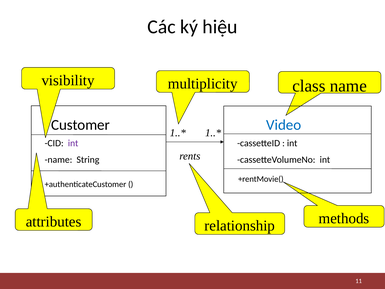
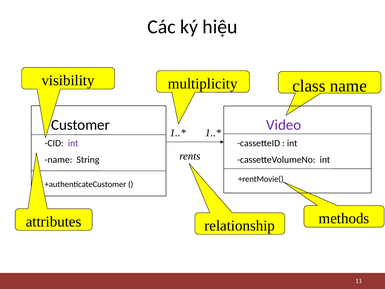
Video colour: blue -> purple
